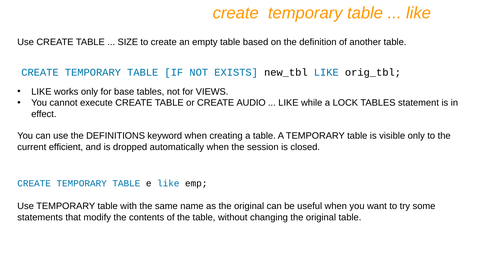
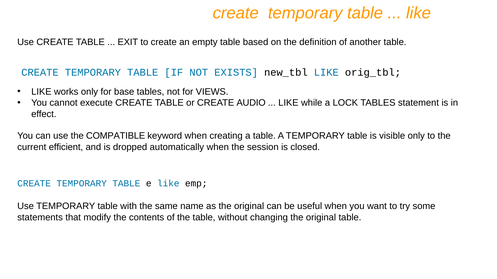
SIZE: SIZE -> EXIT
DEFINITIONS: DEFINITIONS -> COMPATIBLE
